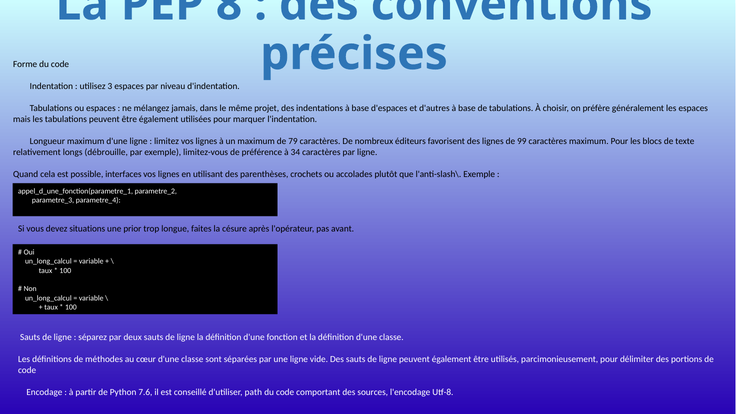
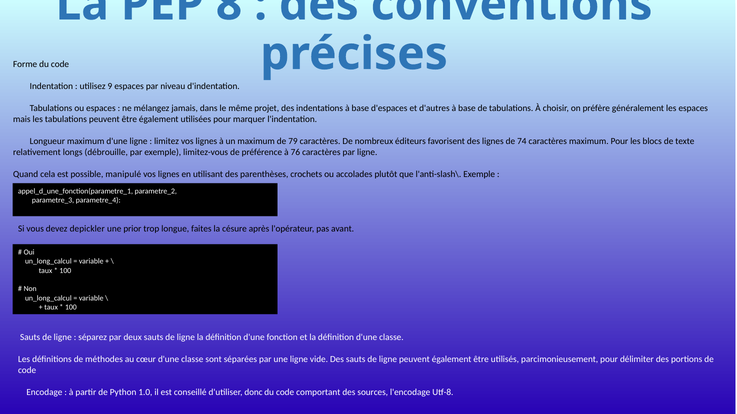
3: 3 -> 9
99: 99 -> 74
34: 34 -> 76
interfaces: interfaces -> manipulé
situations: situations -> depickler
7.6: 7.6 -> 1.0
path: path -> donc
